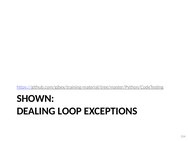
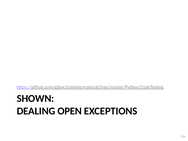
LOOP: LOOP -> OPEN
